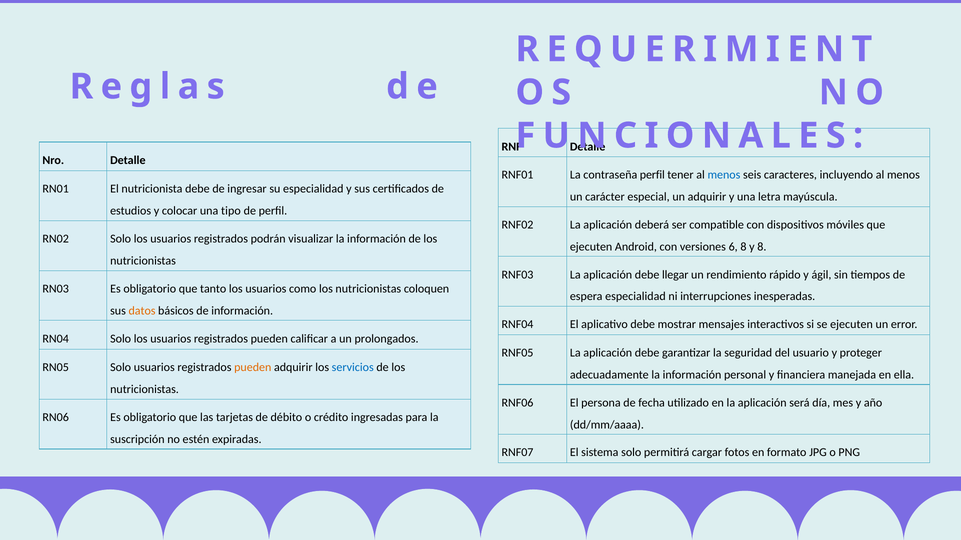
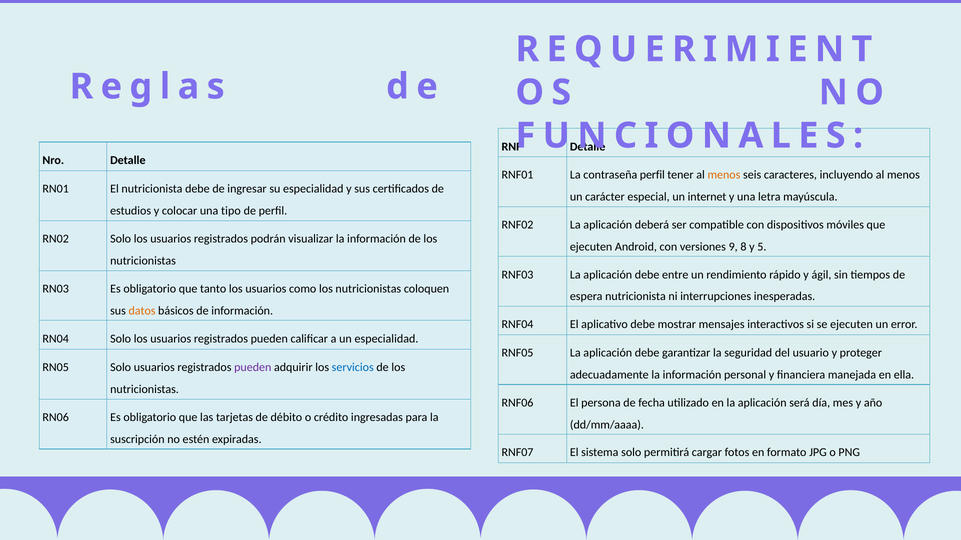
menos at (724, 175) colour: blue -> orange
un adquirir: adquirir -> internet
6: 6 -> 9
y 8: 8 -> 5
llegar: llegar -> entre
espera especialidad: especialidad -> nutricionista
un prolongados: prolongados -> especialidad
pueden at (253, 368) colour: orange -> purple
